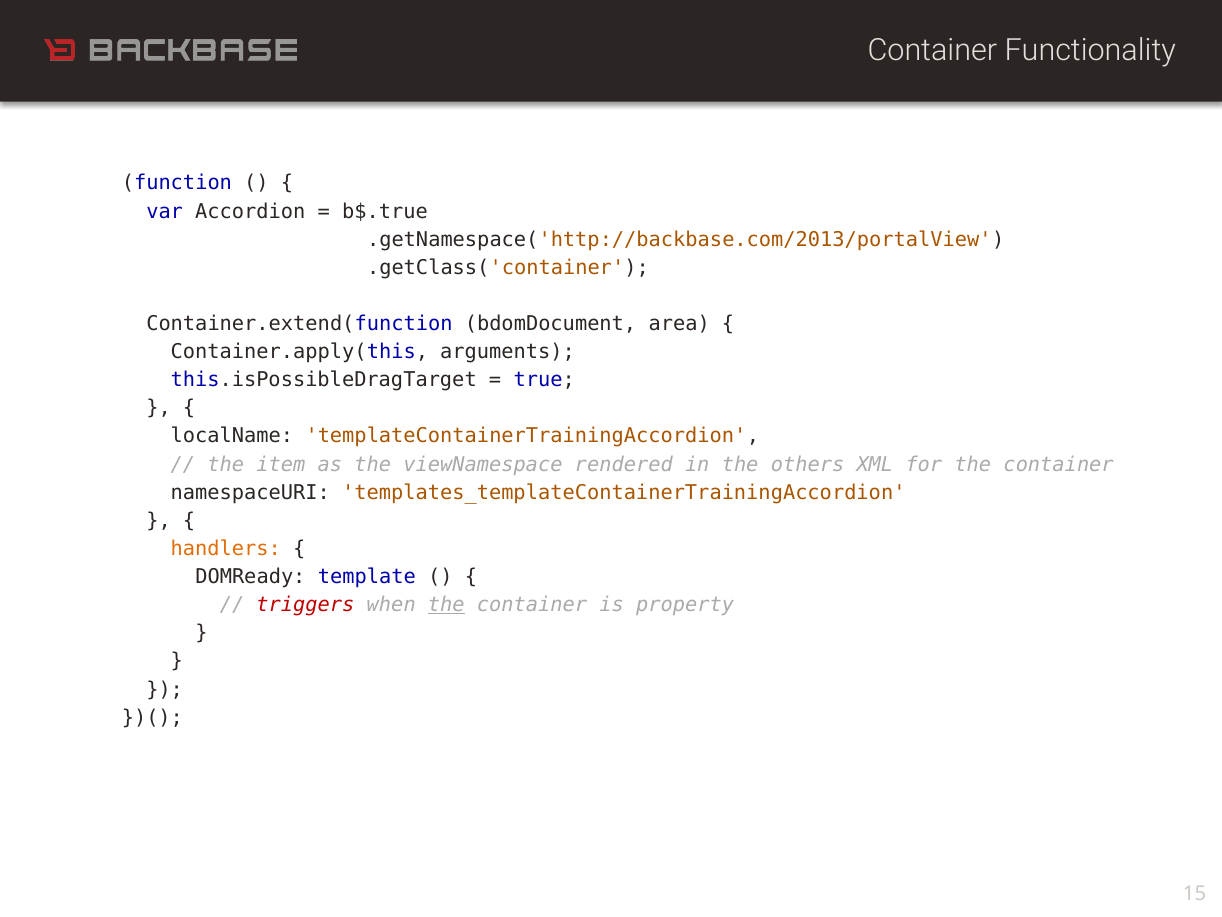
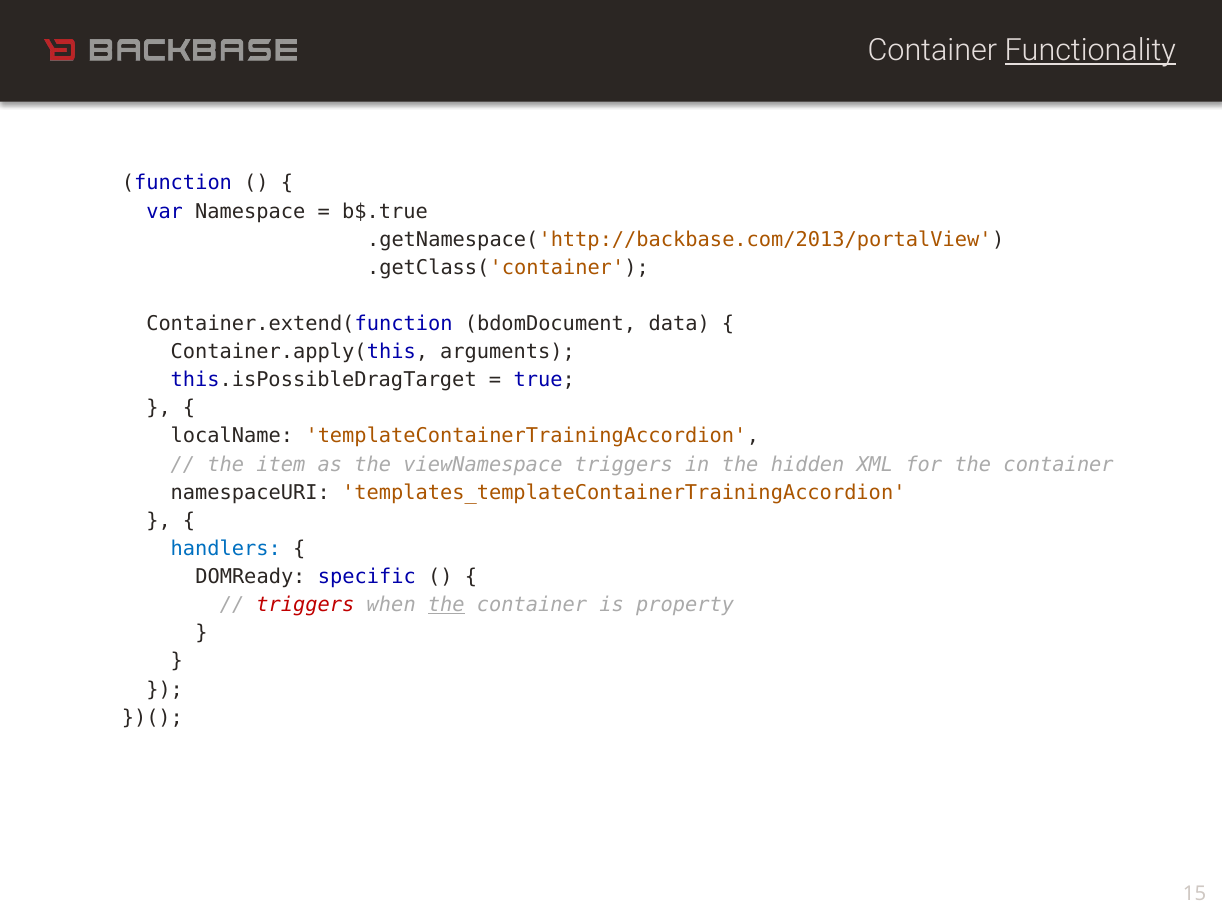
Functionality underline: none -> present
Accordion: Accordion -> Namespace
area: area -> data
viewNamespace rendered: rendered -> triggers
others: others -> hidden
handlers colour: orange -> blue
template: template -> specific
